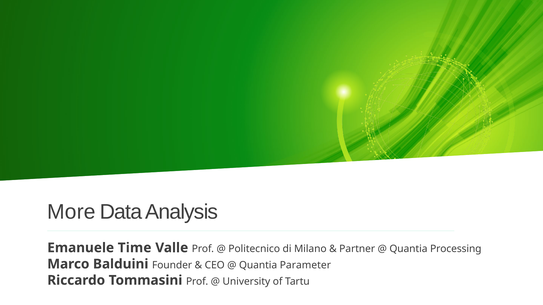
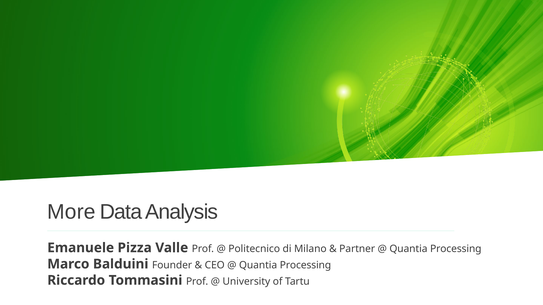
Time: Time -> Pizza
Parameter at (305, 266): Parameter -> Processing
